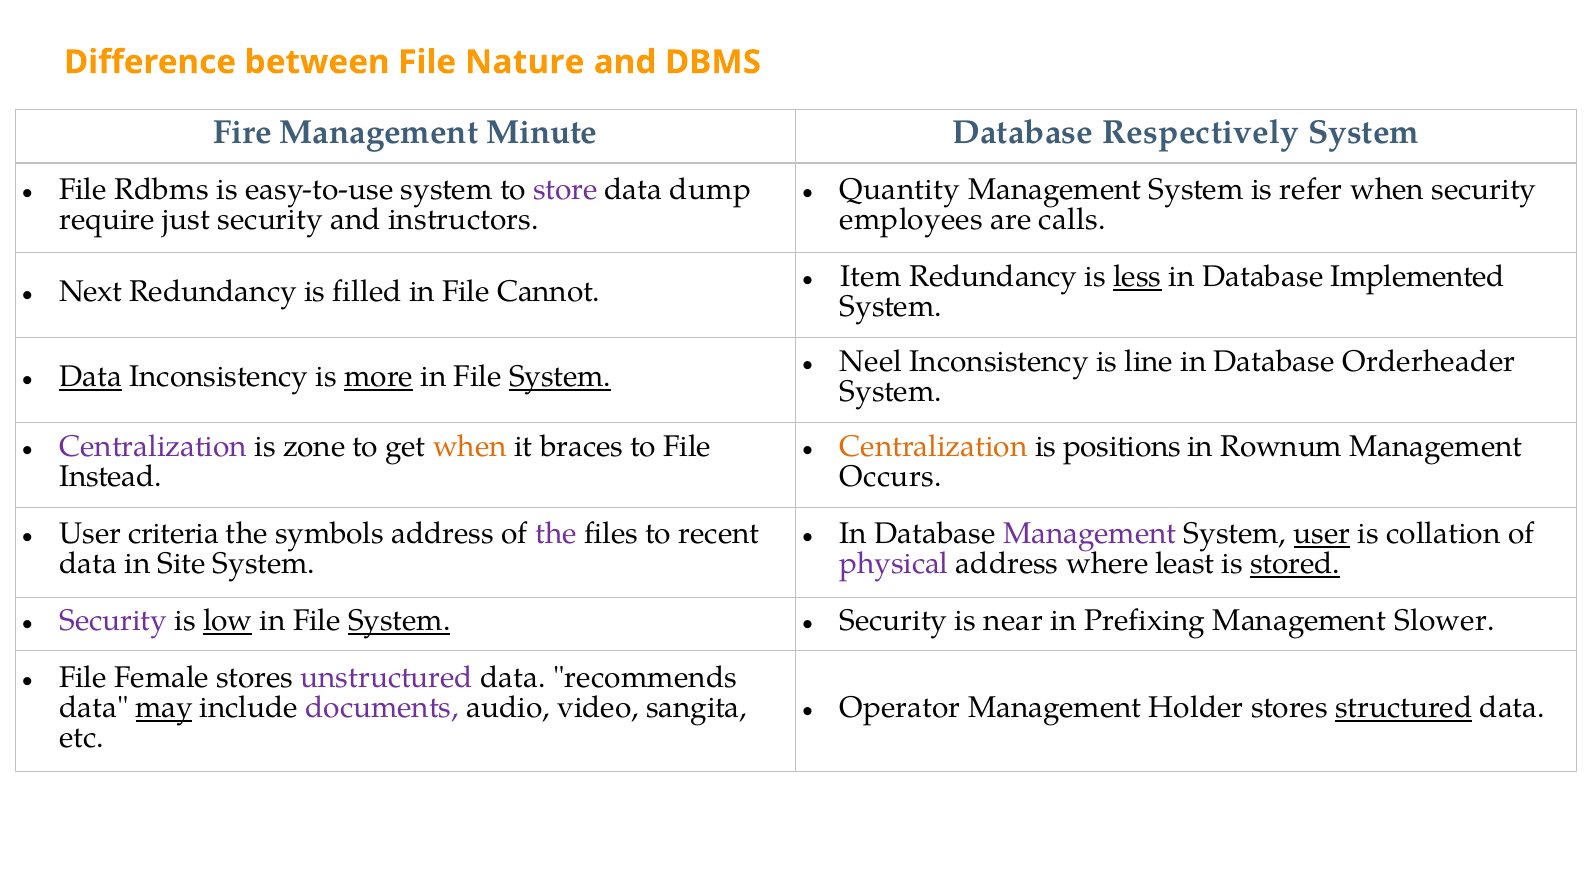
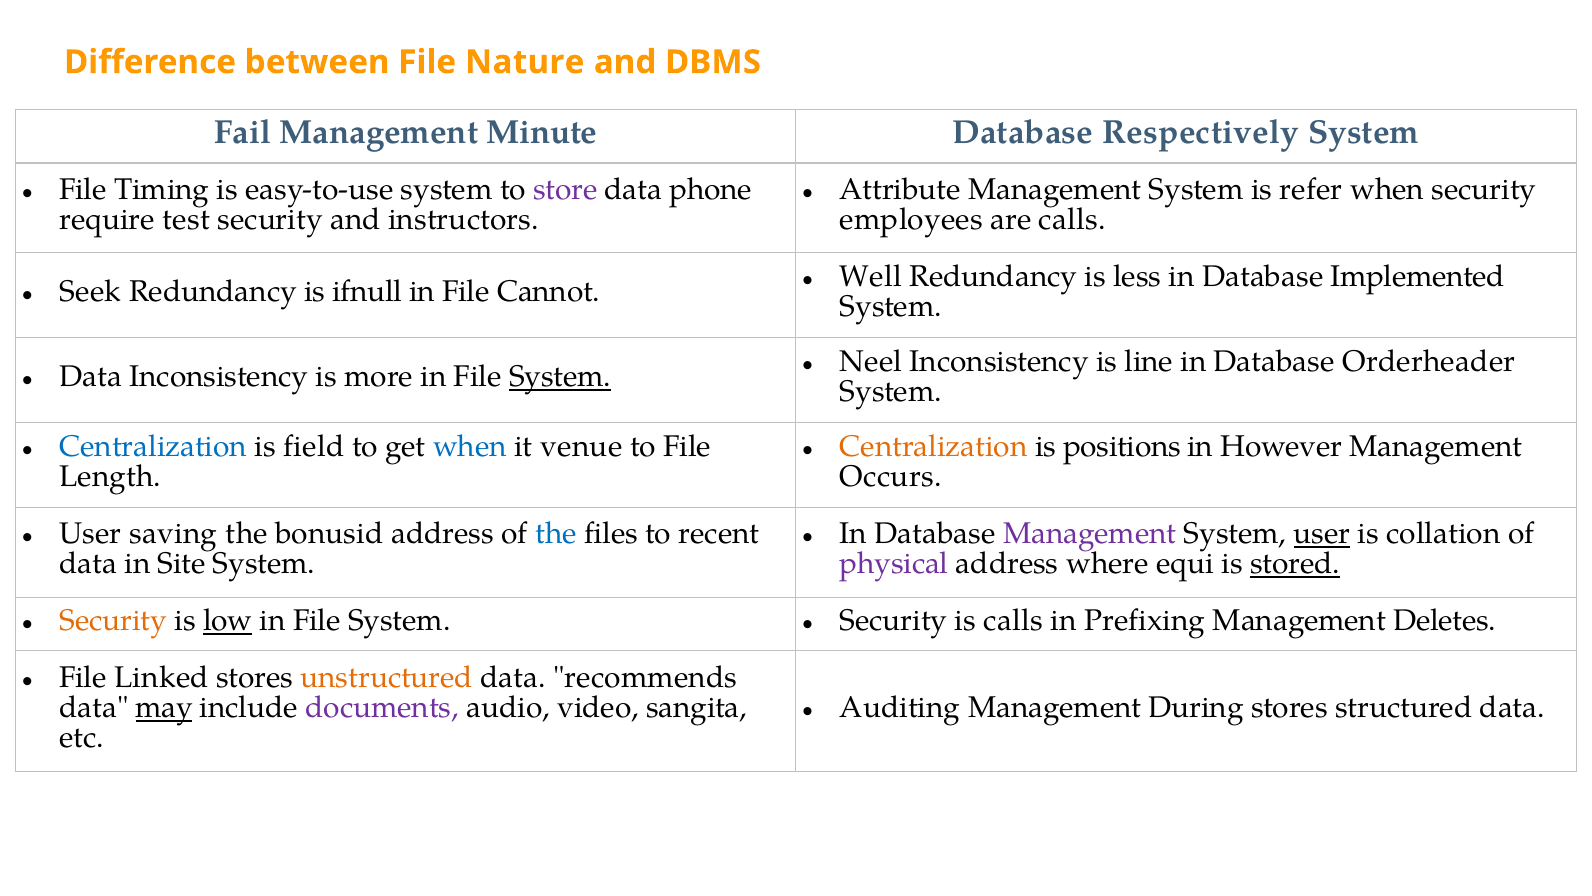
Fire: Fire -> Fail
Rdbms: Rdbms -> Timing
dump: dump -> phone
Quantity: Quantity -> Attribute
just: just -> test
Item: Item -> Well
less underline: present -> none
Next: Next -> Seek
filled: filled -> ifnull
Data at (91, 377) underline: present -> none
more underline: present -> none
Centralization at (153, 446) colour: purple -> blue
zone: zone -> field
when at (470, 446) colour: orange -> blue
braces: braces -> venue
Rownum: Rownum -> However
Instead: Instead -> Length
criteria: criteria -> saving
symbols: symbols -> bonusid
the at (556, 534) colour: purple -> blue
least: least -> equi
Security at (113, 620) colour: purple -> orange
System at (399, 620) underline: present -> none
is near: near -> calls
Slower: Slower -> Deletes
Female: Female -> Linked
unstructured colour: purple -> orange
Operator: Operator -> Auditing
Holder: Holder -> During
structured underline: present -> none
